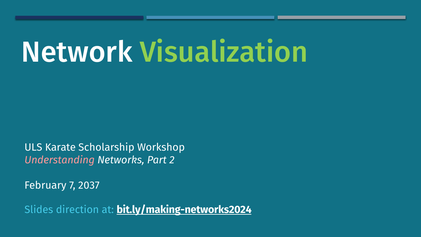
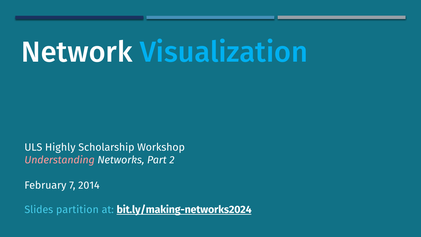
Visualization colour: light green -> light blue
Karate: Karate -> Highly
2037: 2037 -> 2014
direction: direction -> partition
